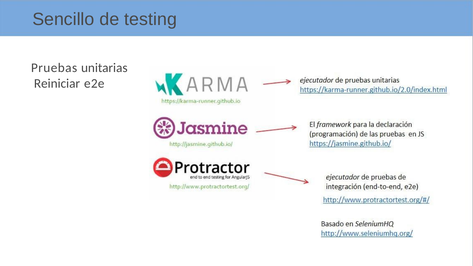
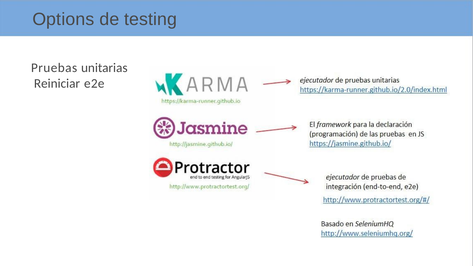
Sencillo: Sencillo -> Options
